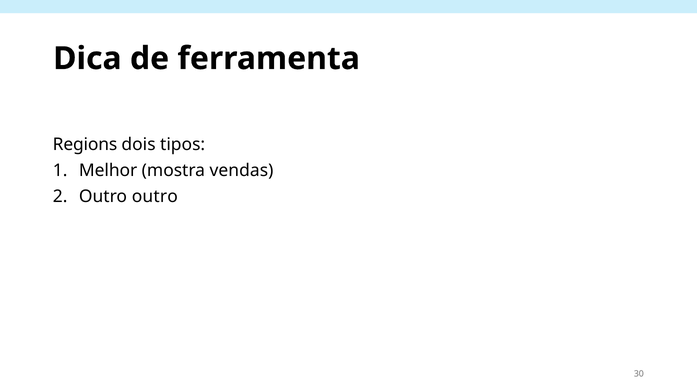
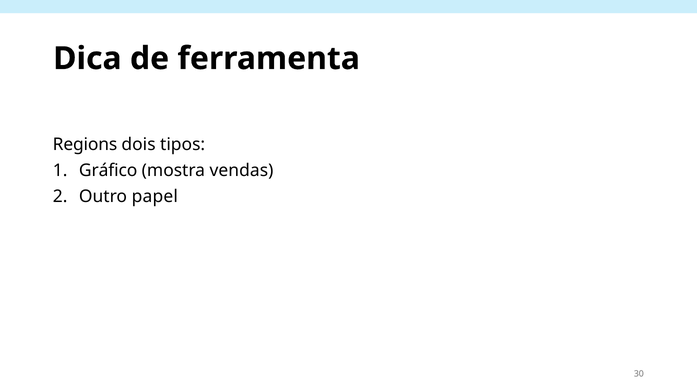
Melhor: Melhor -> Gráfico
Outro outro: outro -> papel
